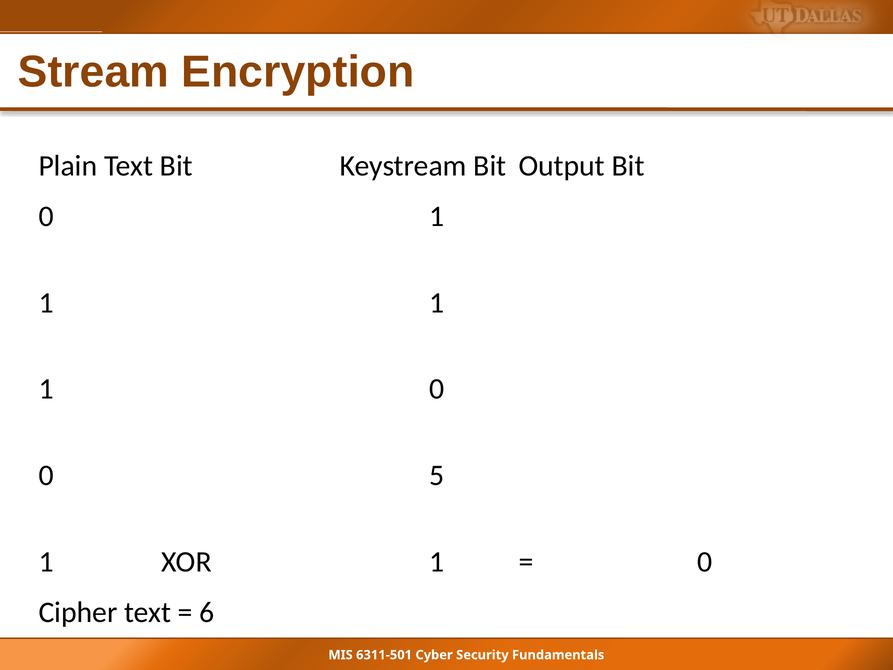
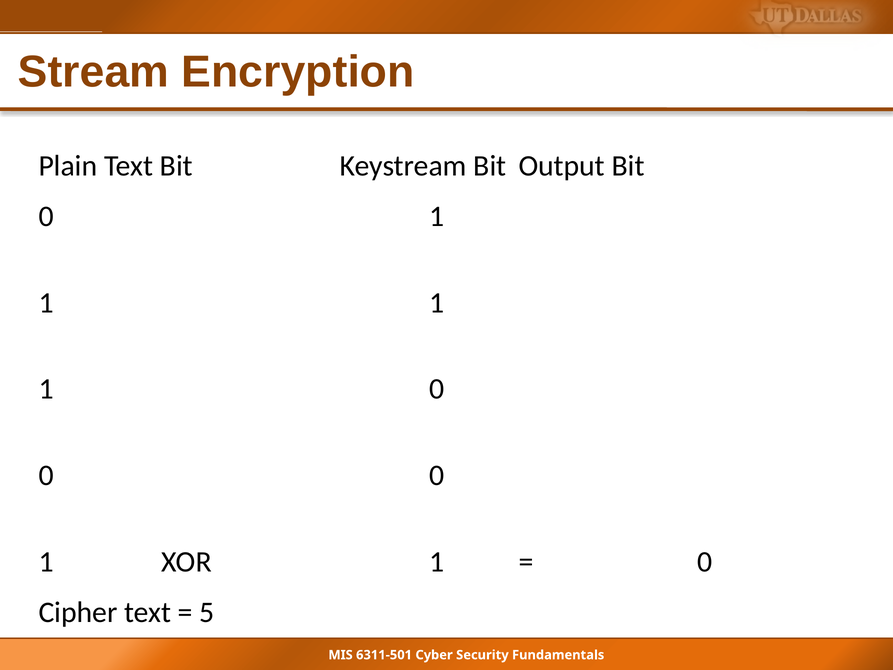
5 at (437, 475): 5 -> 0
6: 6 -> 5
